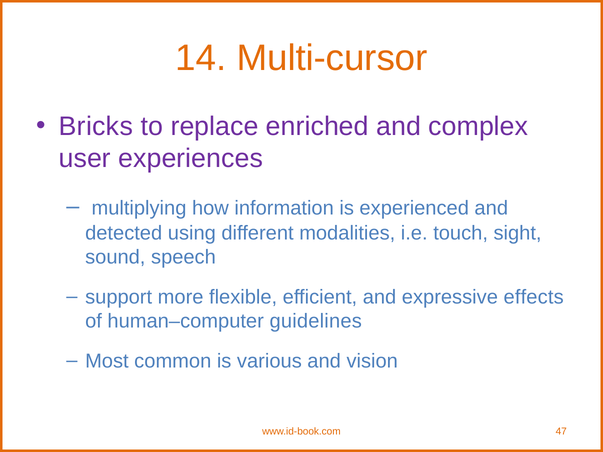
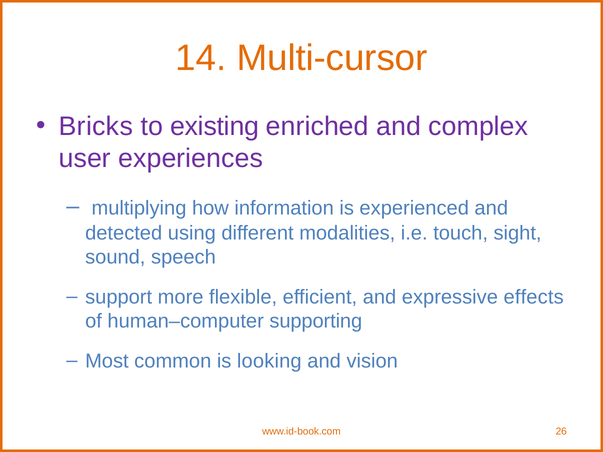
replace: replace -> existing
guidelines: guidelines -> supporting
various: various -> looking
47: 47 -> 26
